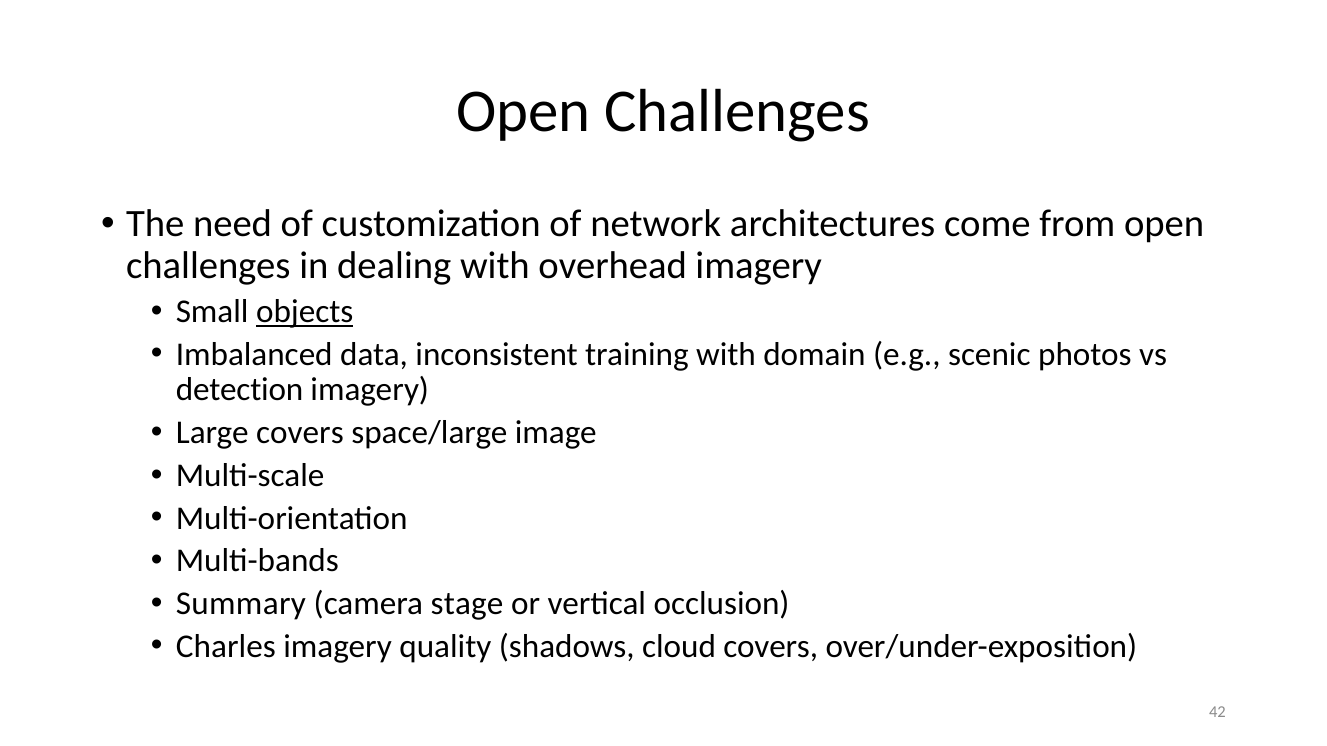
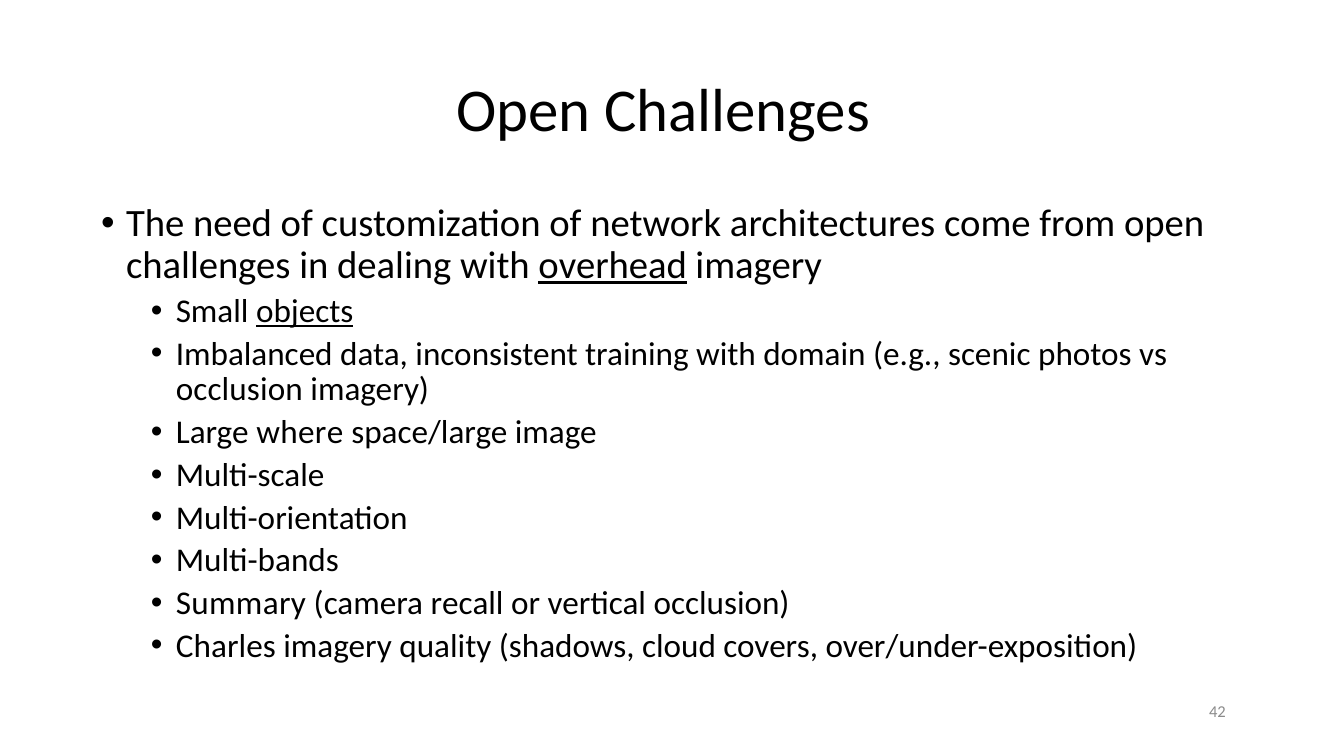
overhead underline: none -> present
detection at (240, 390): detection -> occlusion
Large covers: covers -> where
stage: stage -> recall
